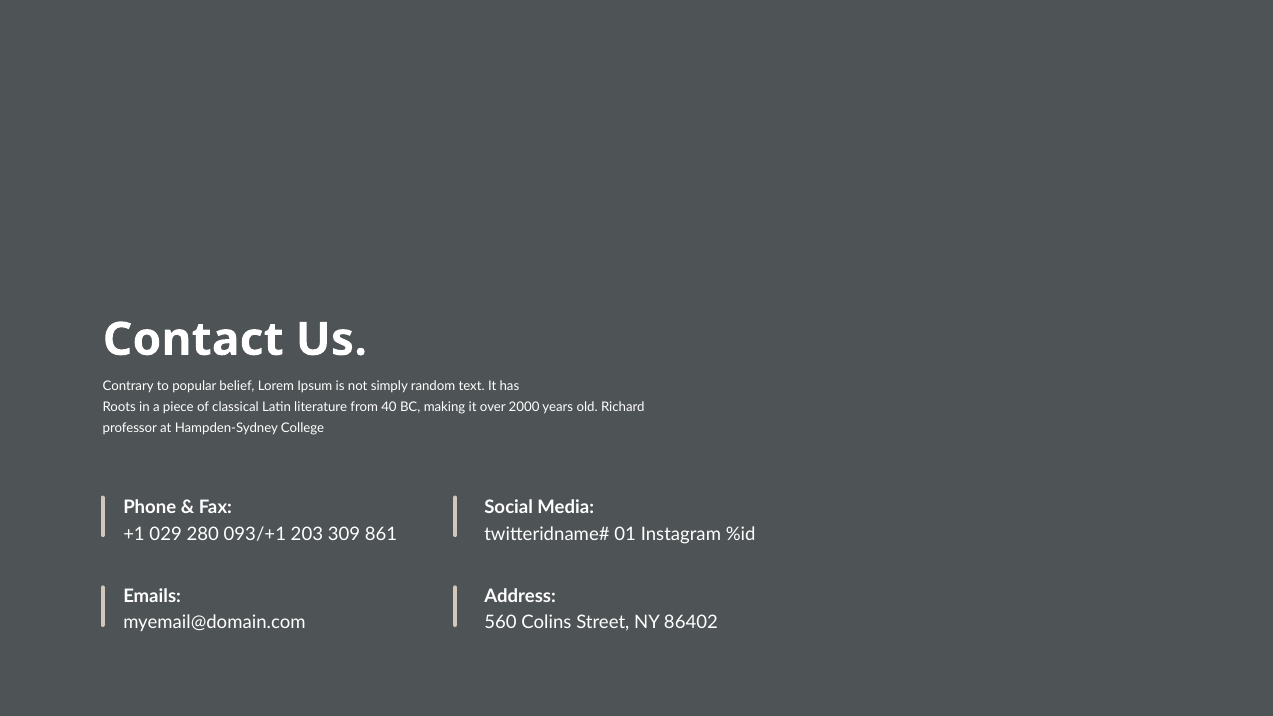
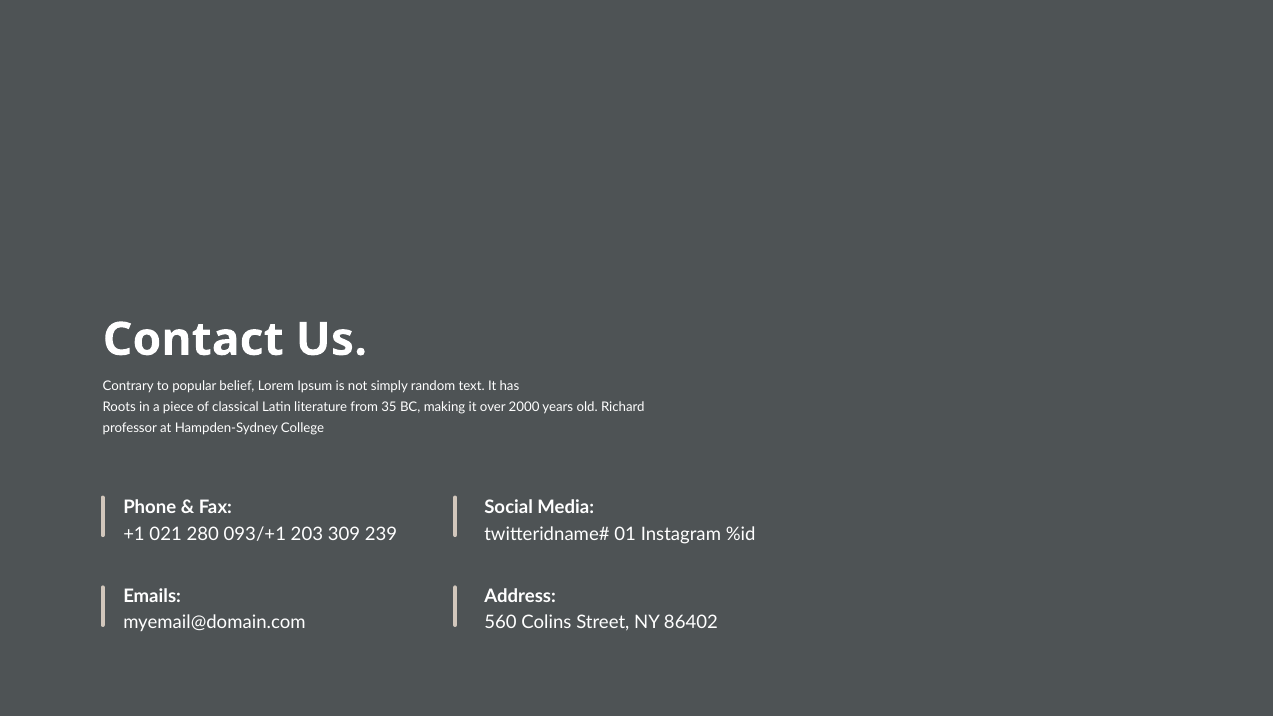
40: 40 -> 35
029: 029 -> 021
861: 861 -> 239
